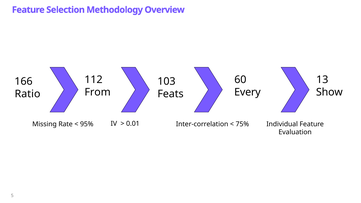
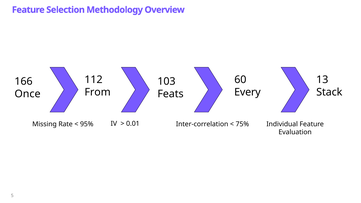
Show: Show -> Stack
Ratio: Ratio -> Once
